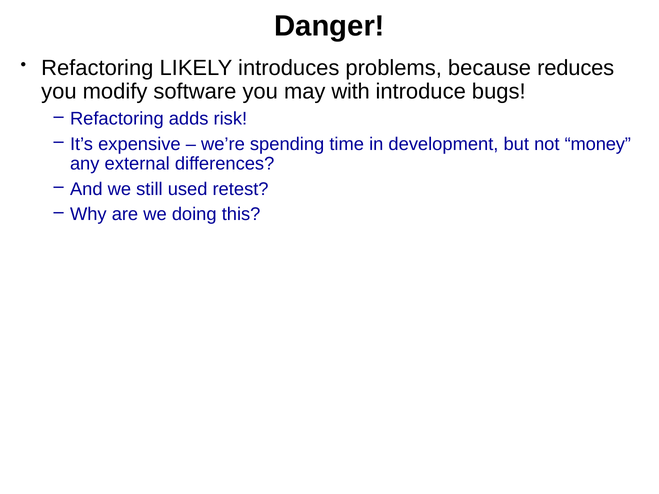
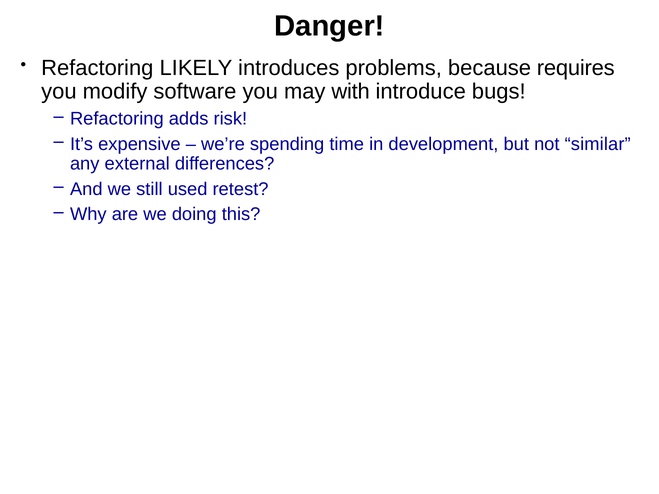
reduces: reduces -> requires
money: money -> similar
